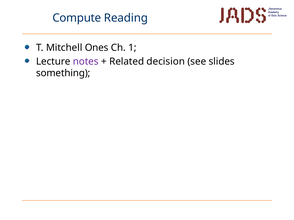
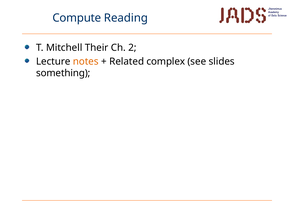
Ones: Ones -> Their
1: 1 -> 2
notes colour: purple -> orange
decision: decision -> complex
